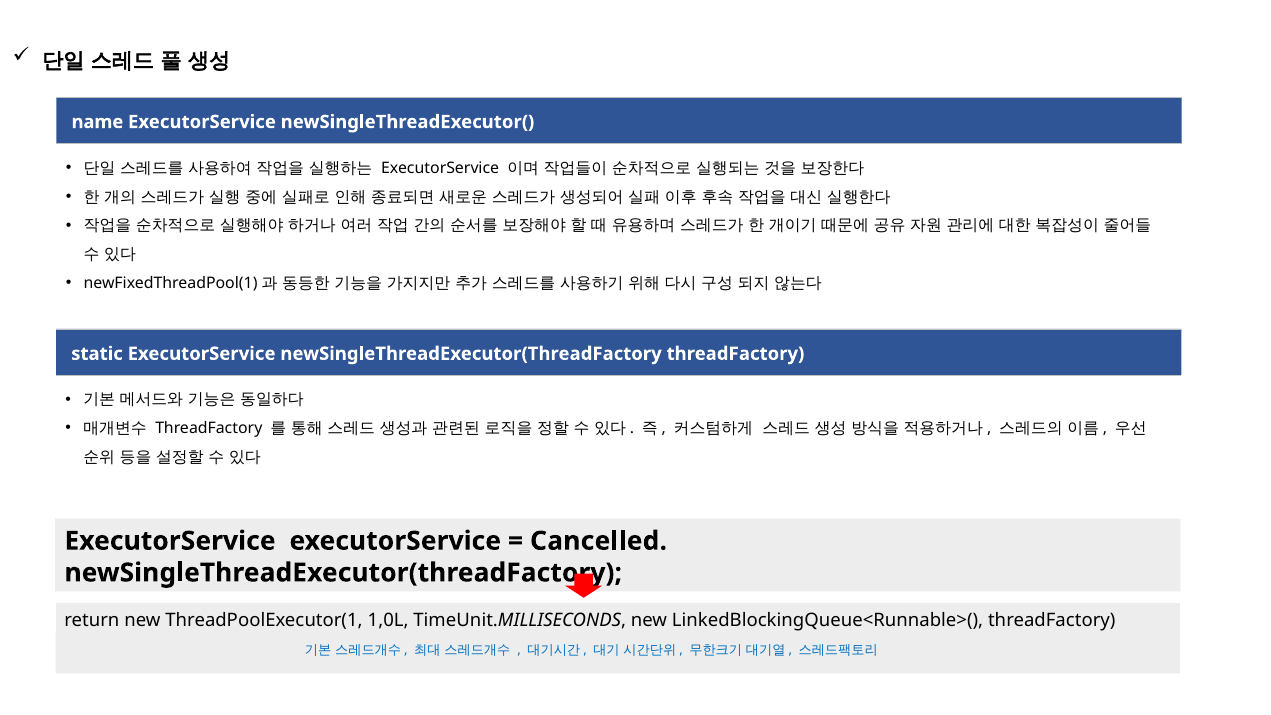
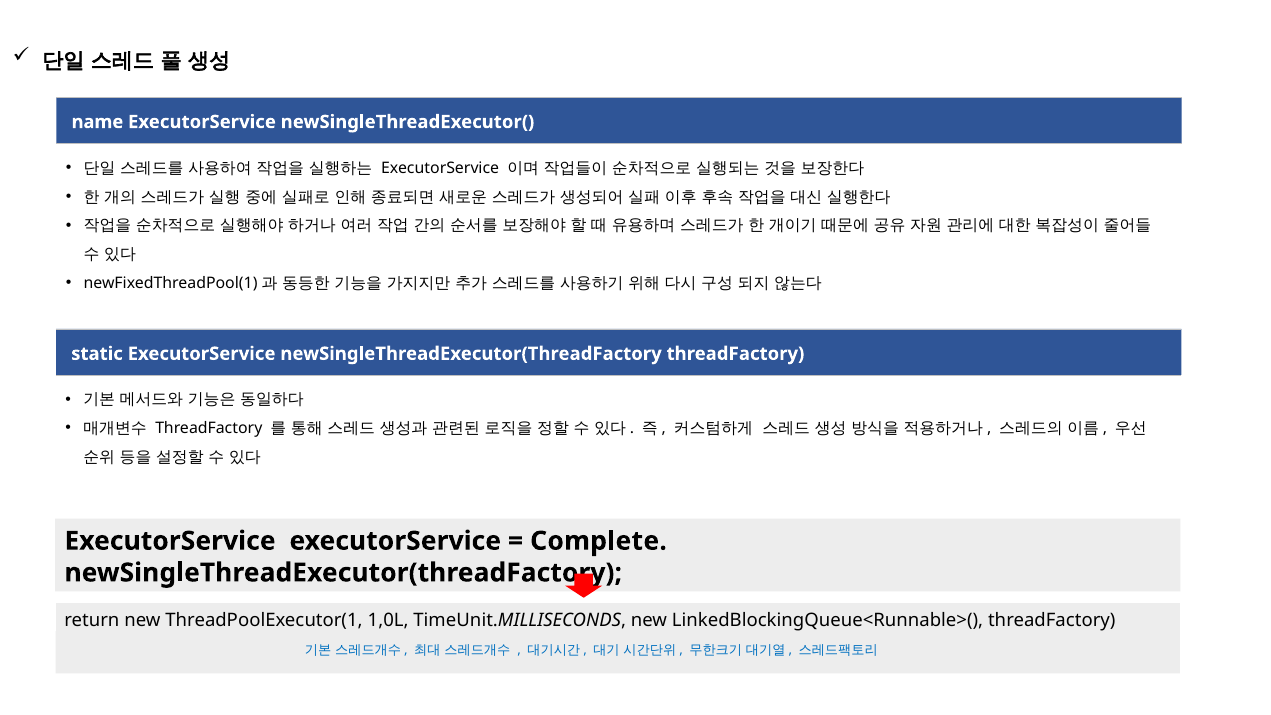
Cancelled: Cancelled -> Complete
